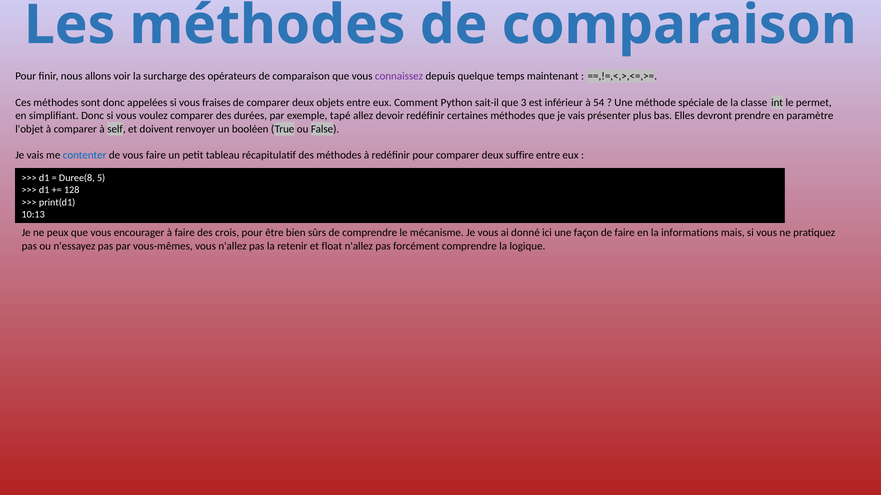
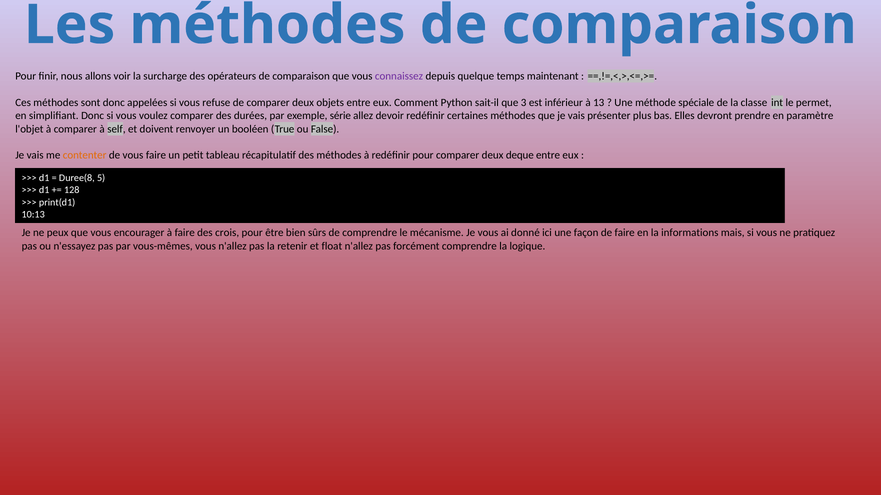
fraises: fraises -> refuse
54: 54 -> 13
tapé: tapé -> série
contenter colour: blue -> orange
suffire: suffire -> deque
